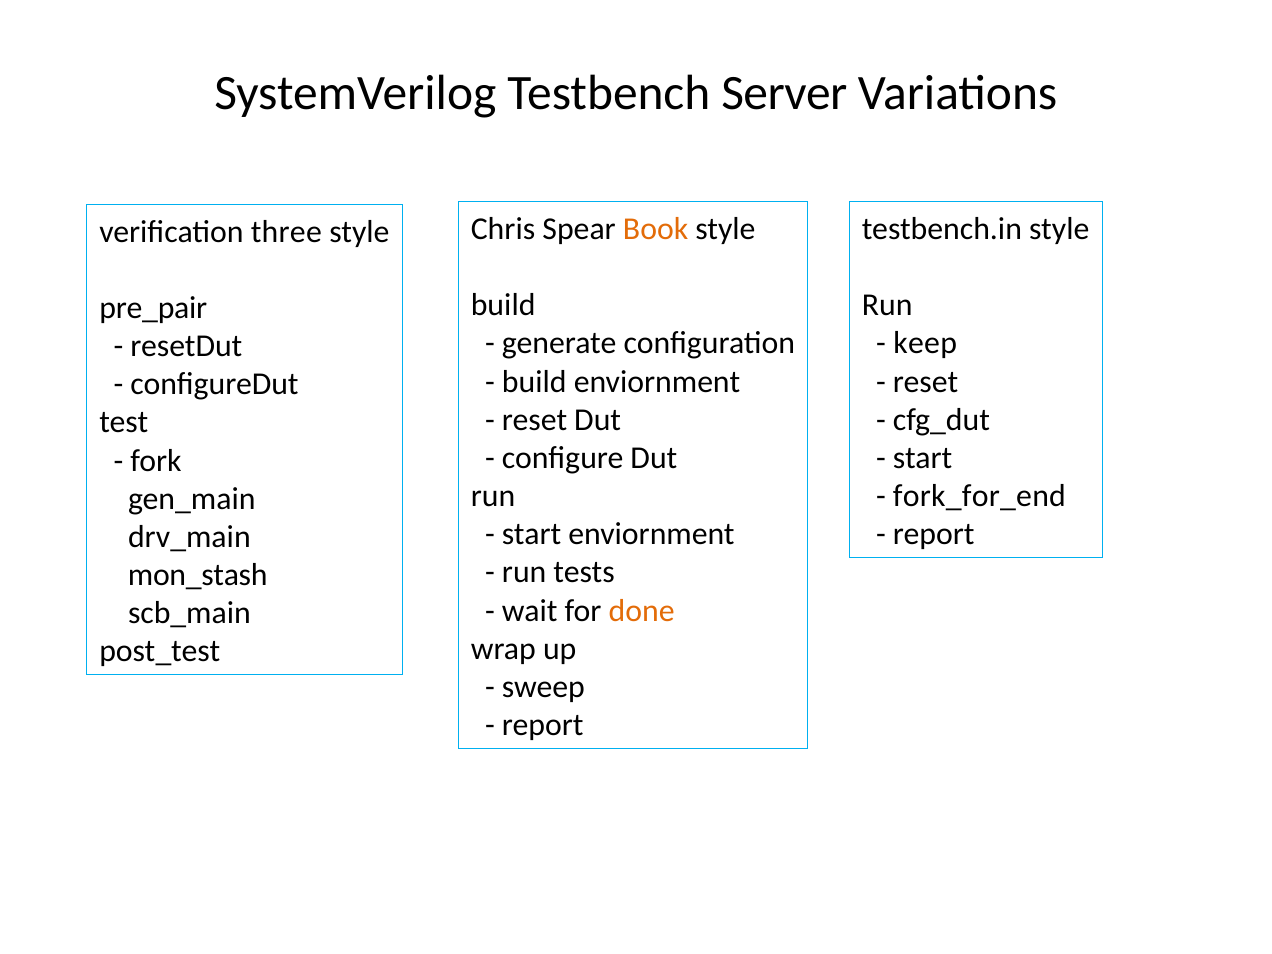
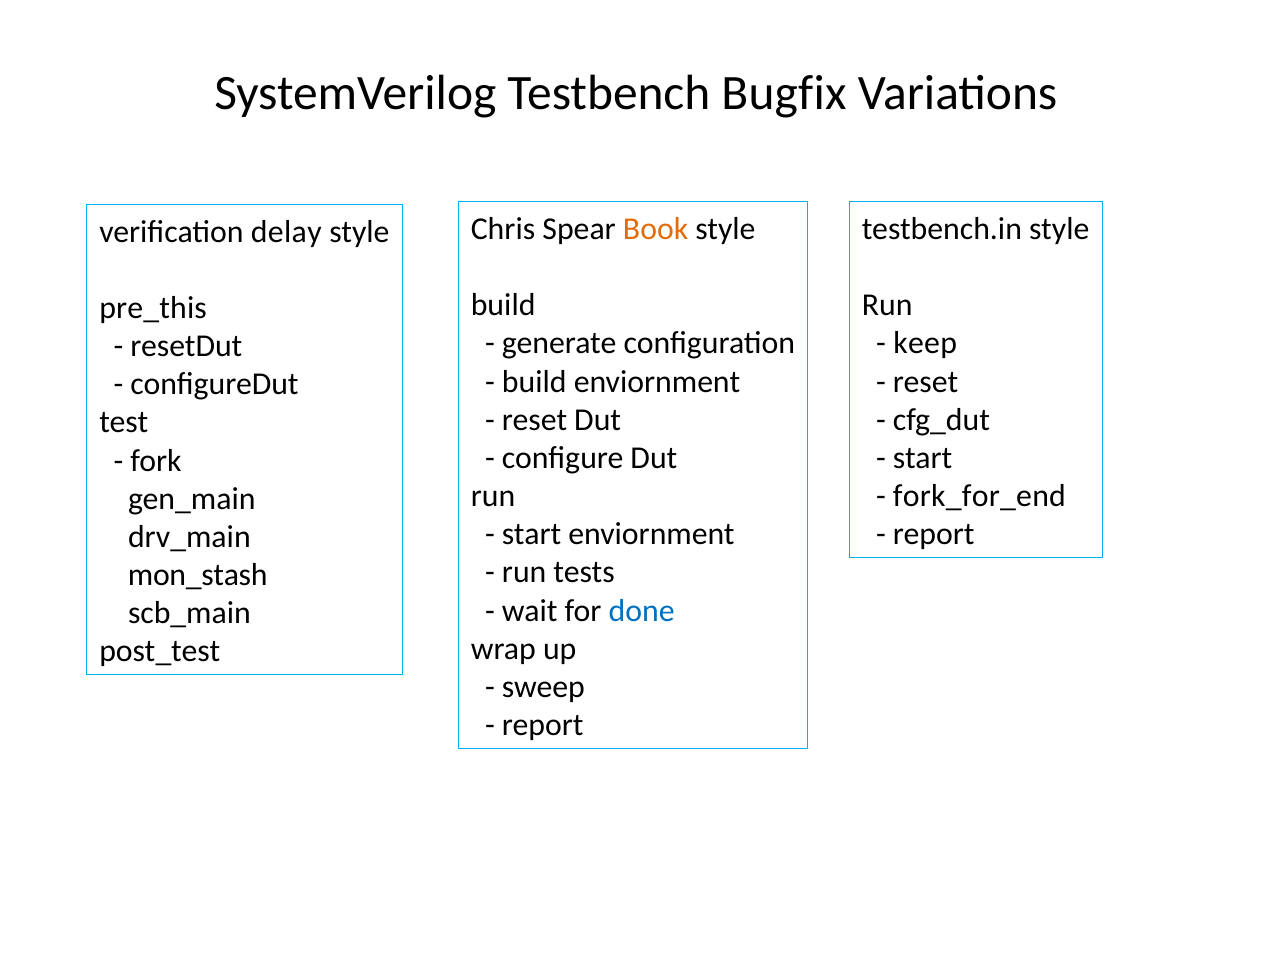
Server: Server -> Bugfix
three: three -> delay
pre_pair: pre_pair -> pre_this
done colour: orange -> blue
